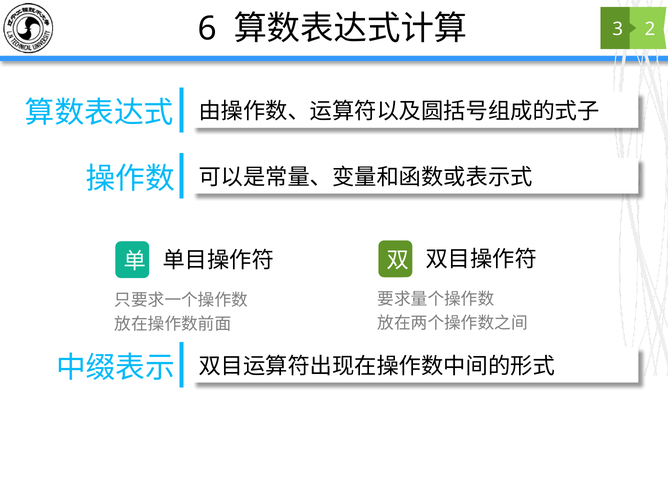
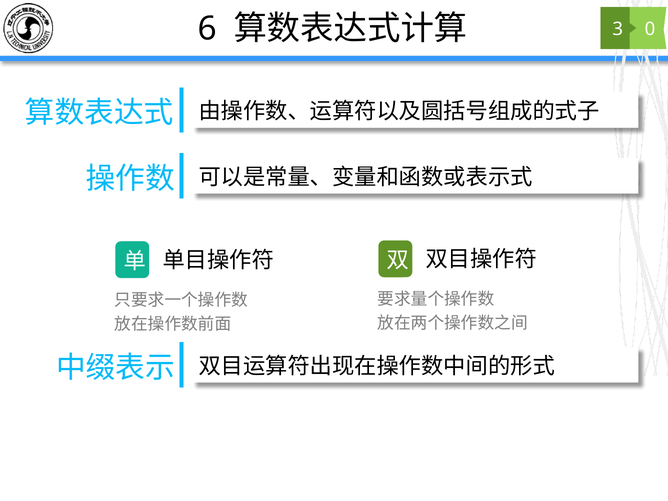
2: 2 -> 0
